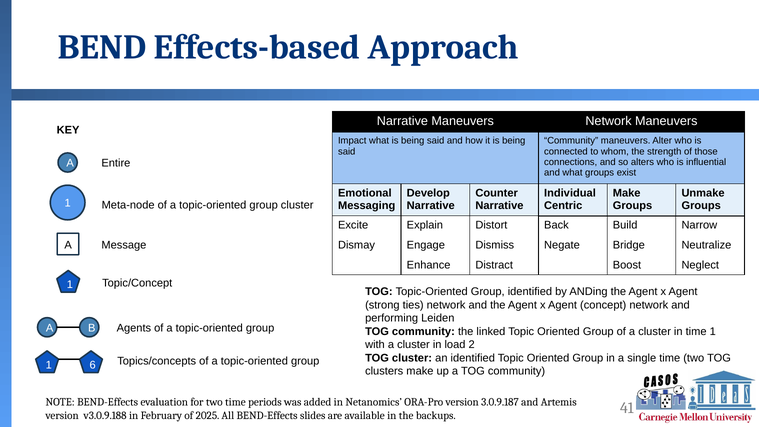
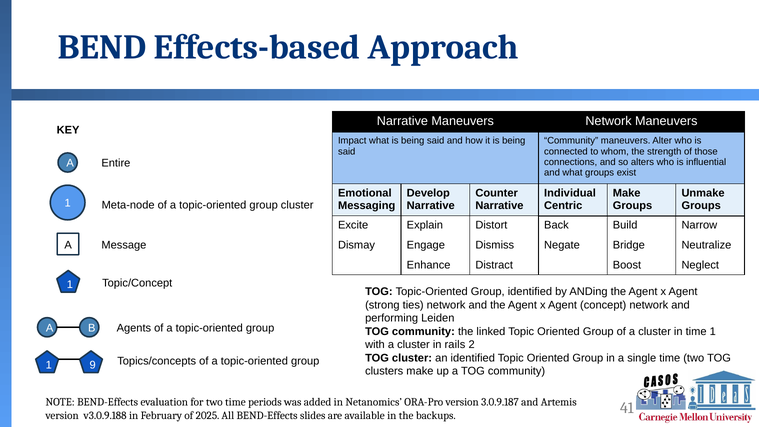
load: load -> rails
6: 6 -> 9
